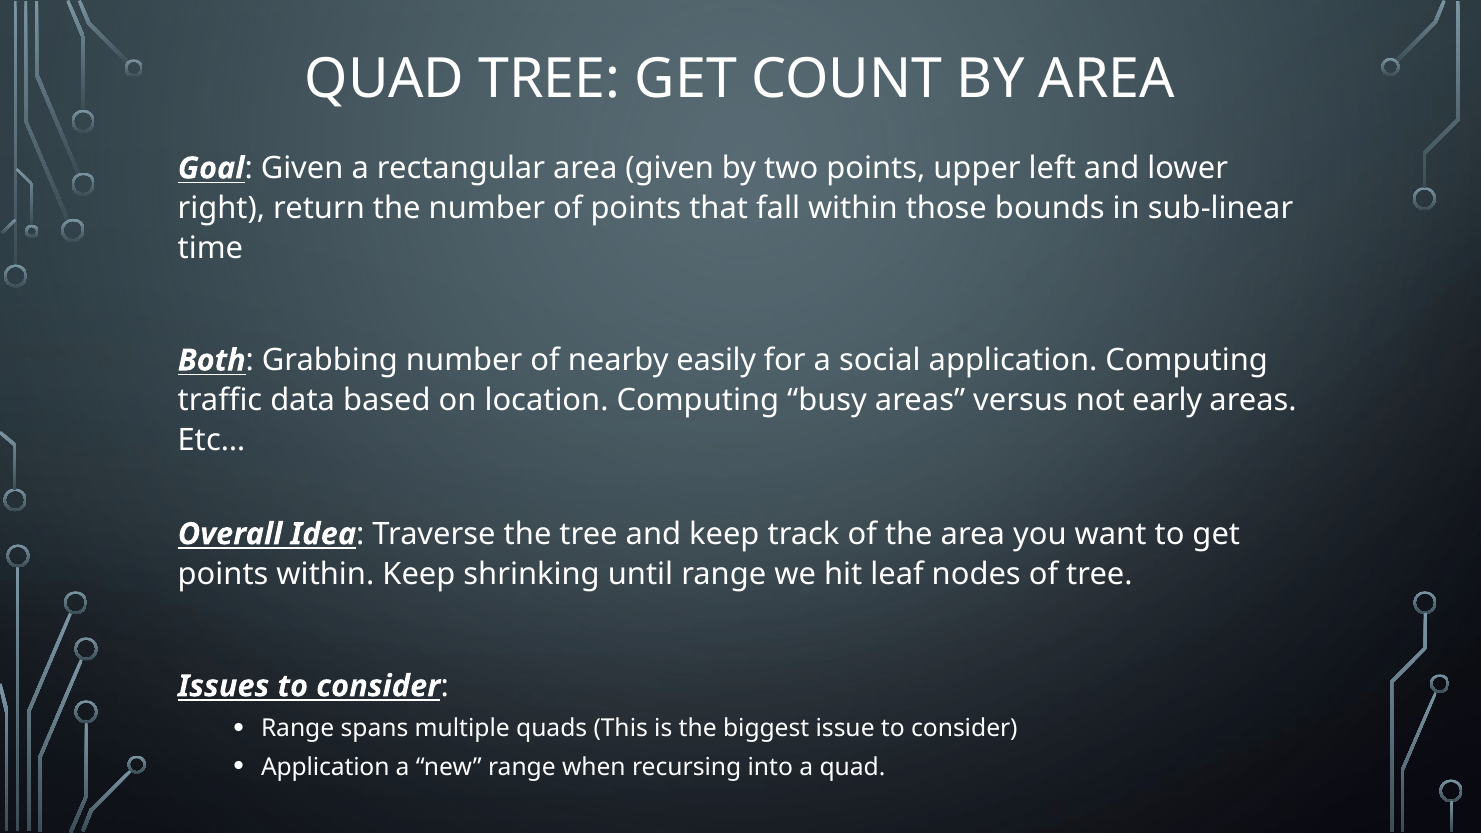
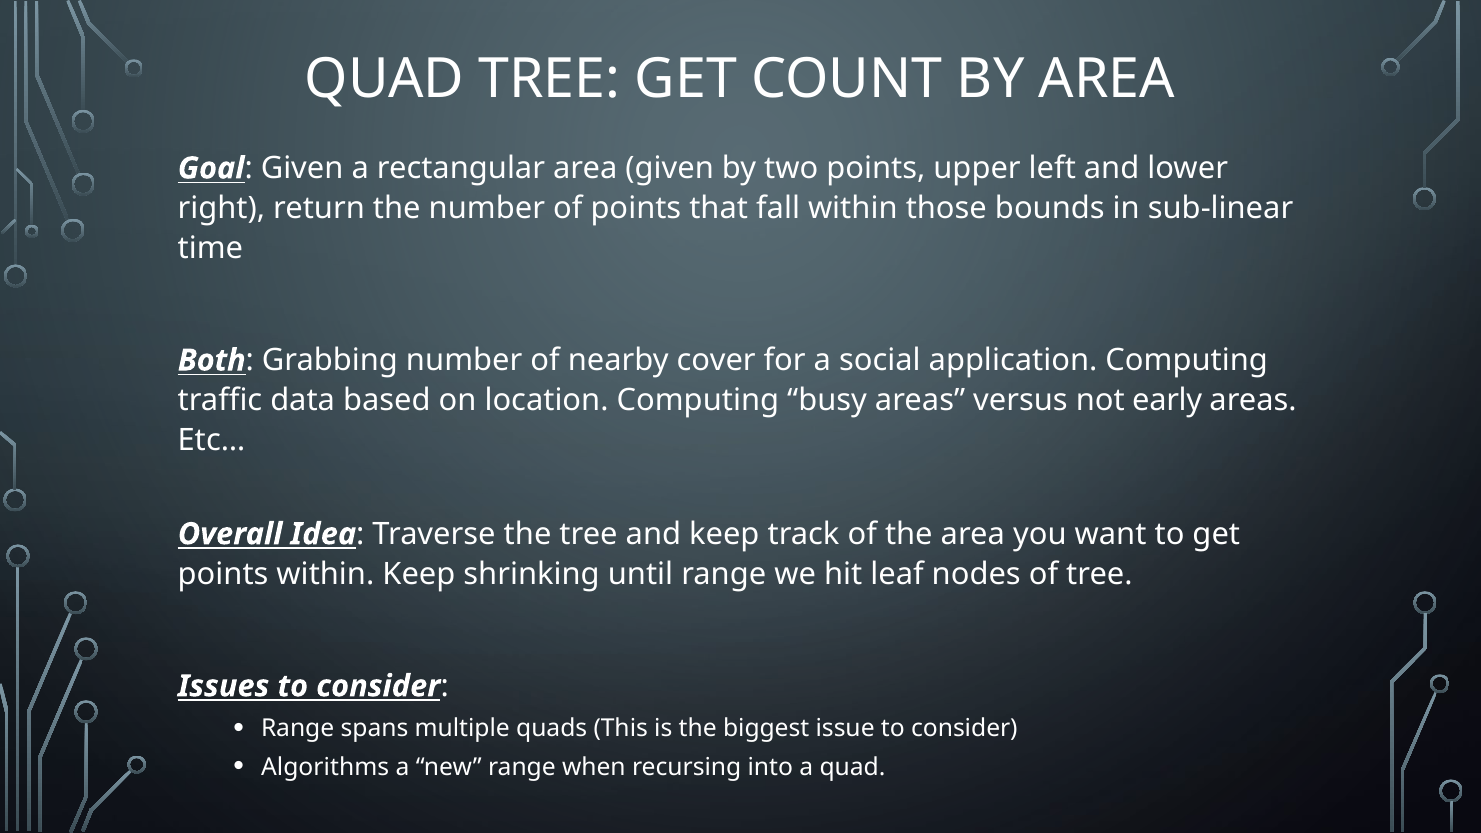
easily: easily -> cover
Application at (325, 767): Application -> Algorithms
